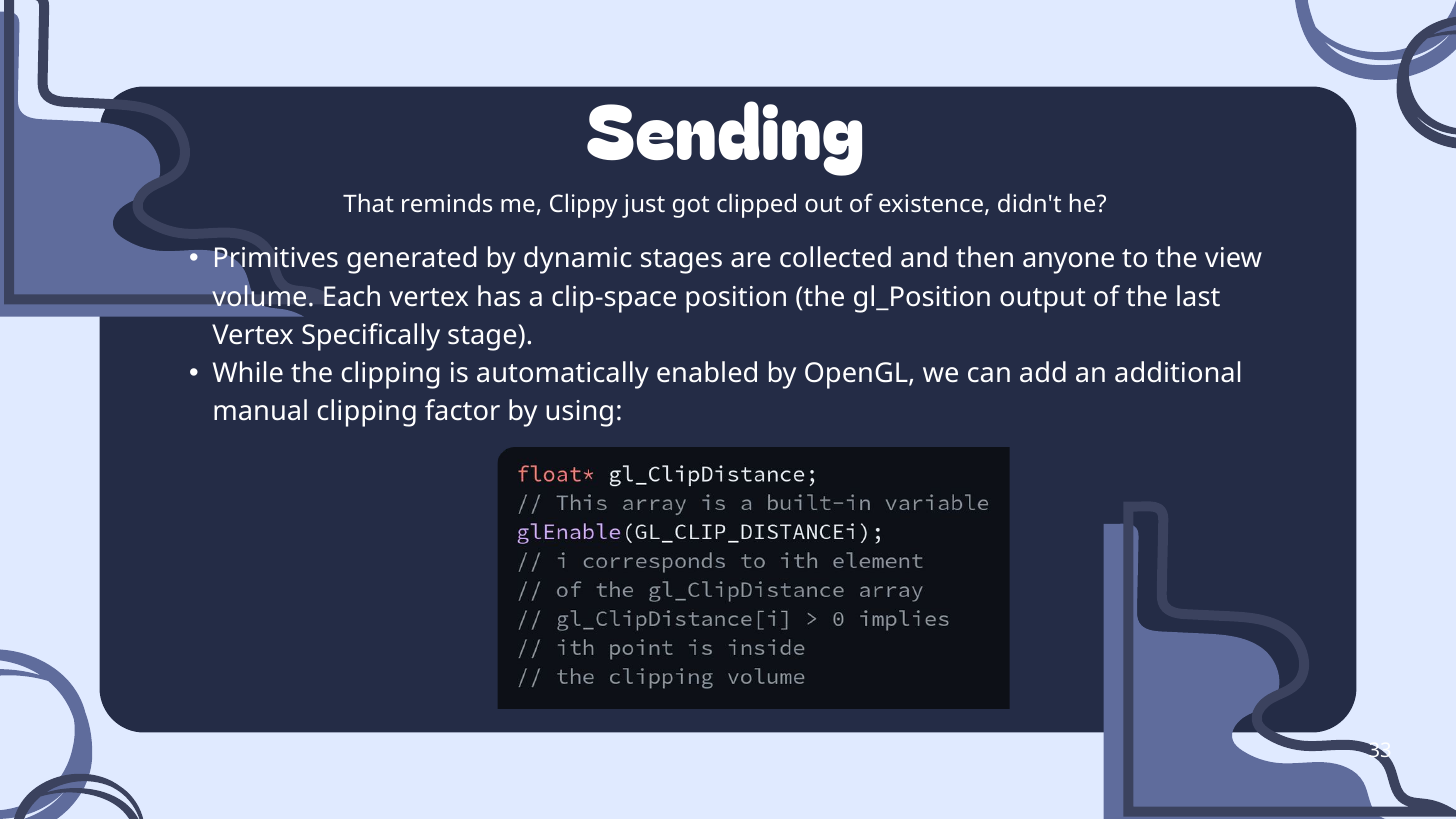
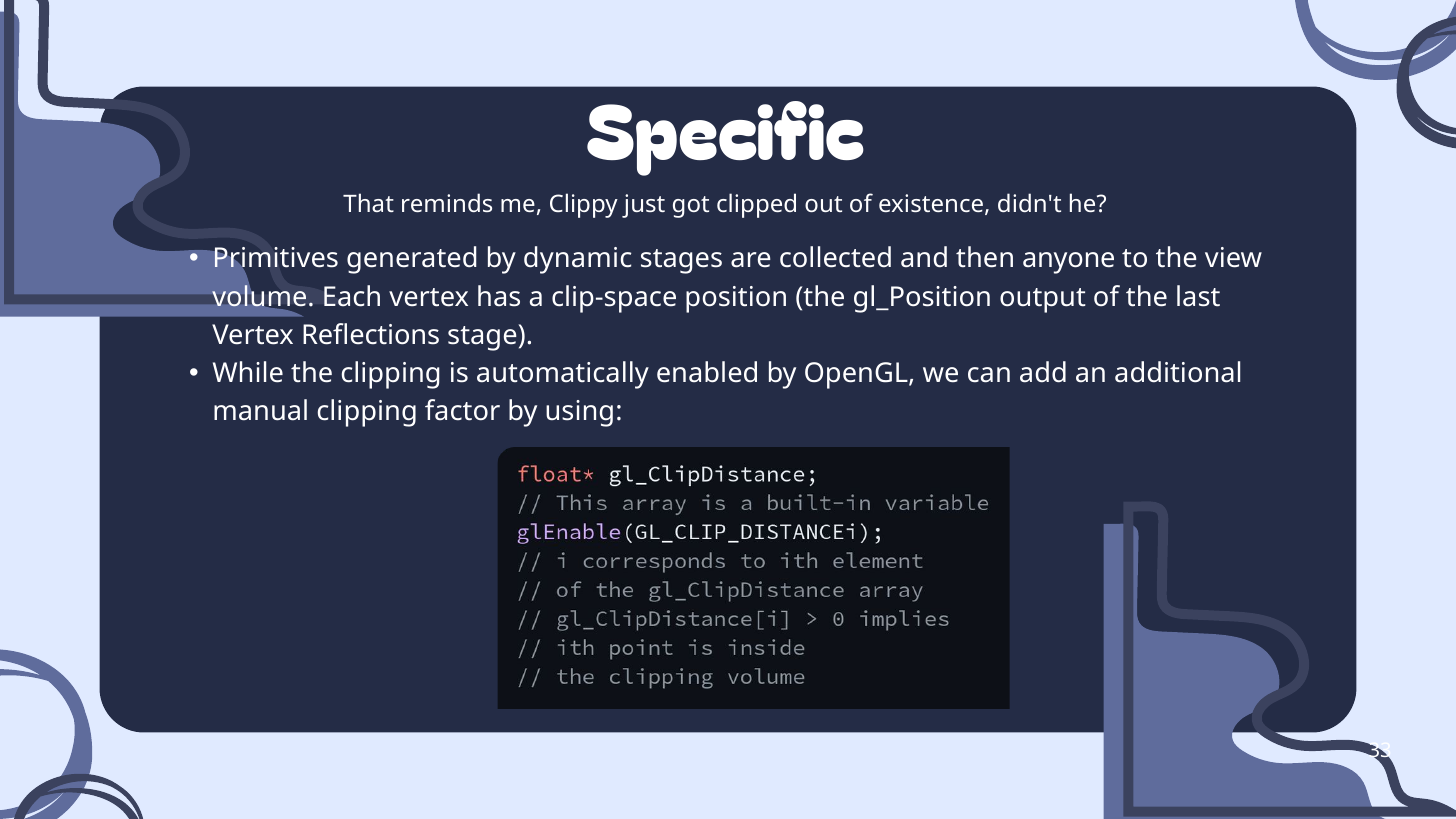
Sending: Sending -> Specific
Specifically: Specifically -> Reflections
